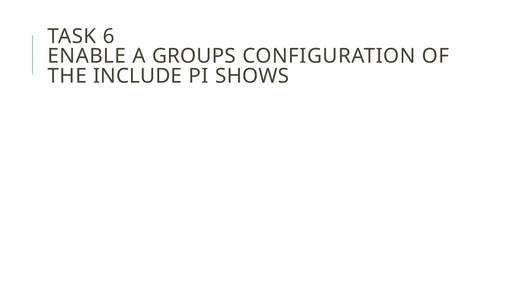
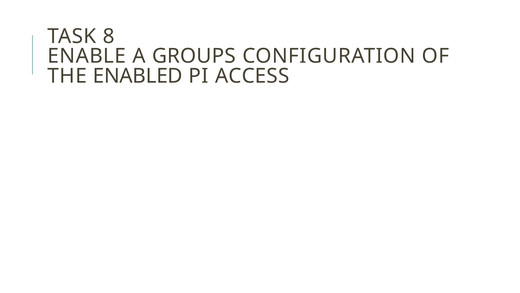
6: 6 -> 8
INCLUDE: INCLUDE -> ENABLED
SHOWS: SHOWS -> ACCESS
